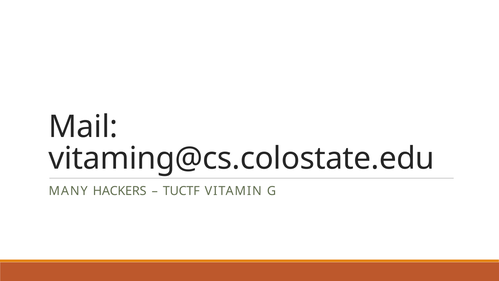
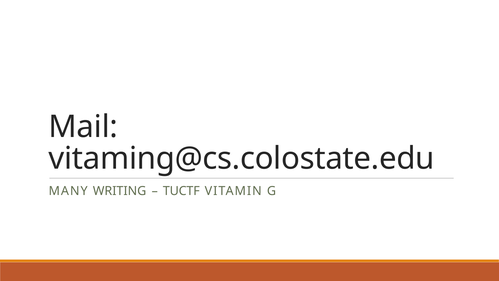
HACKERS: HACKERS -> WRITING
